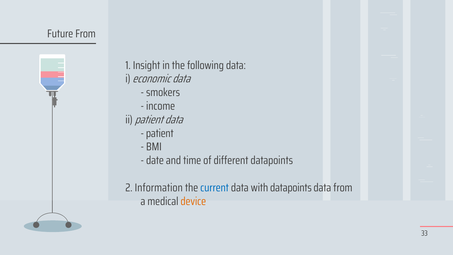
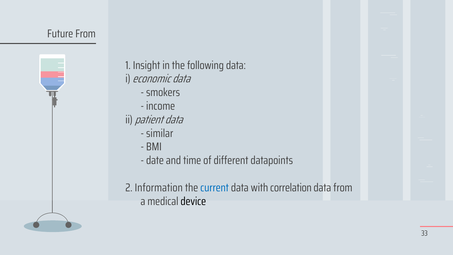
patient at (160, 133): patient -> similar
with datapoints: datapoints -> correlation
device colour: orange -> black
